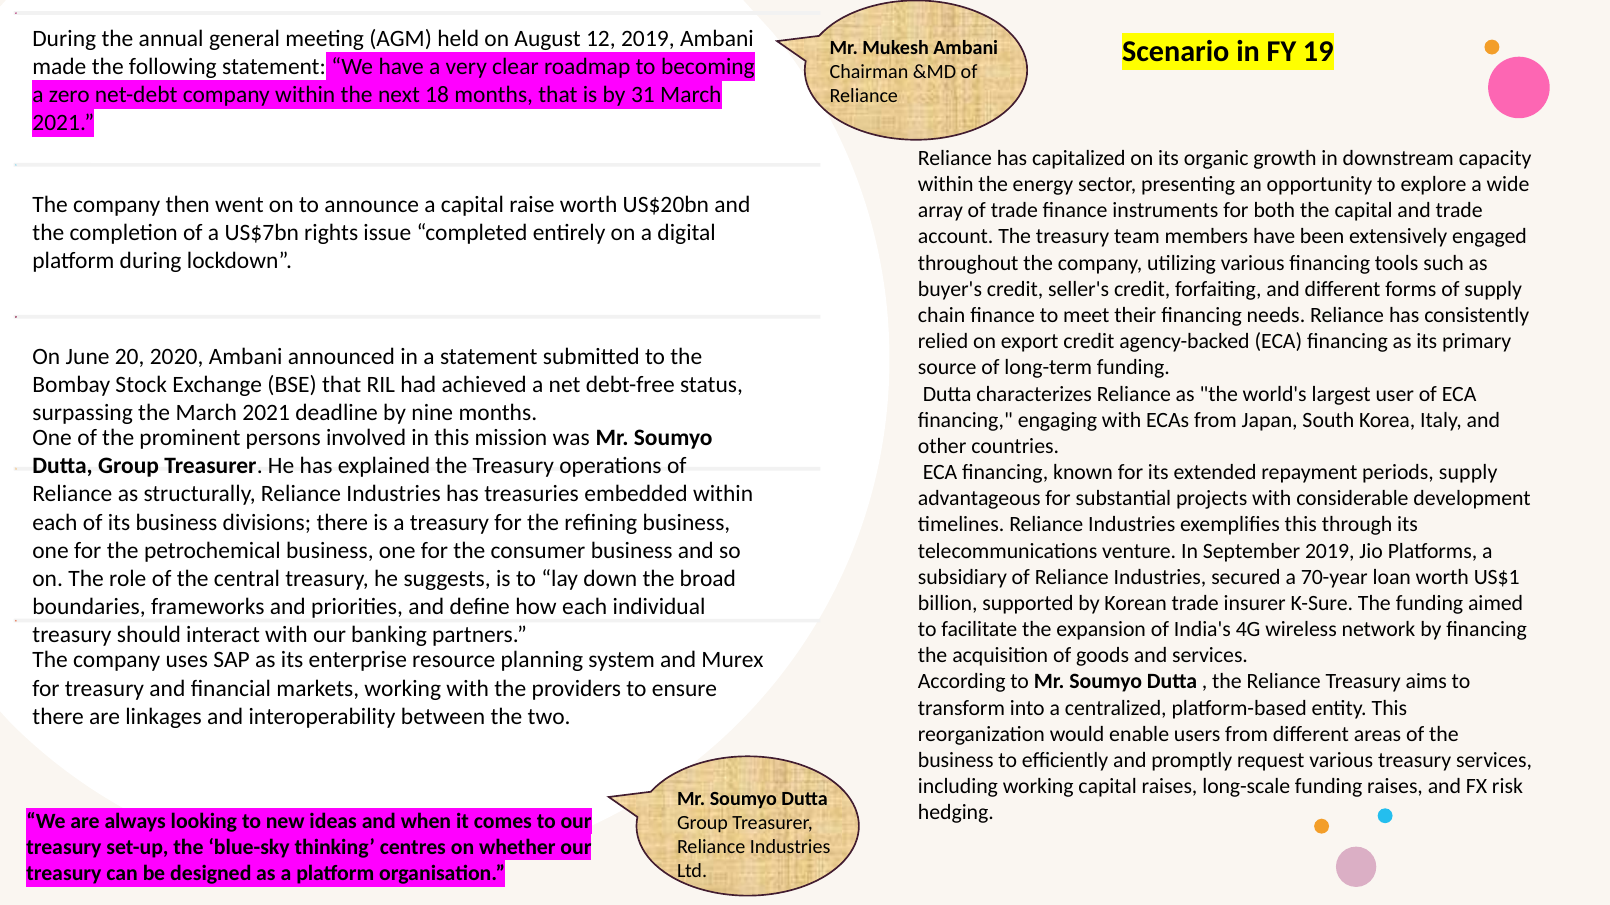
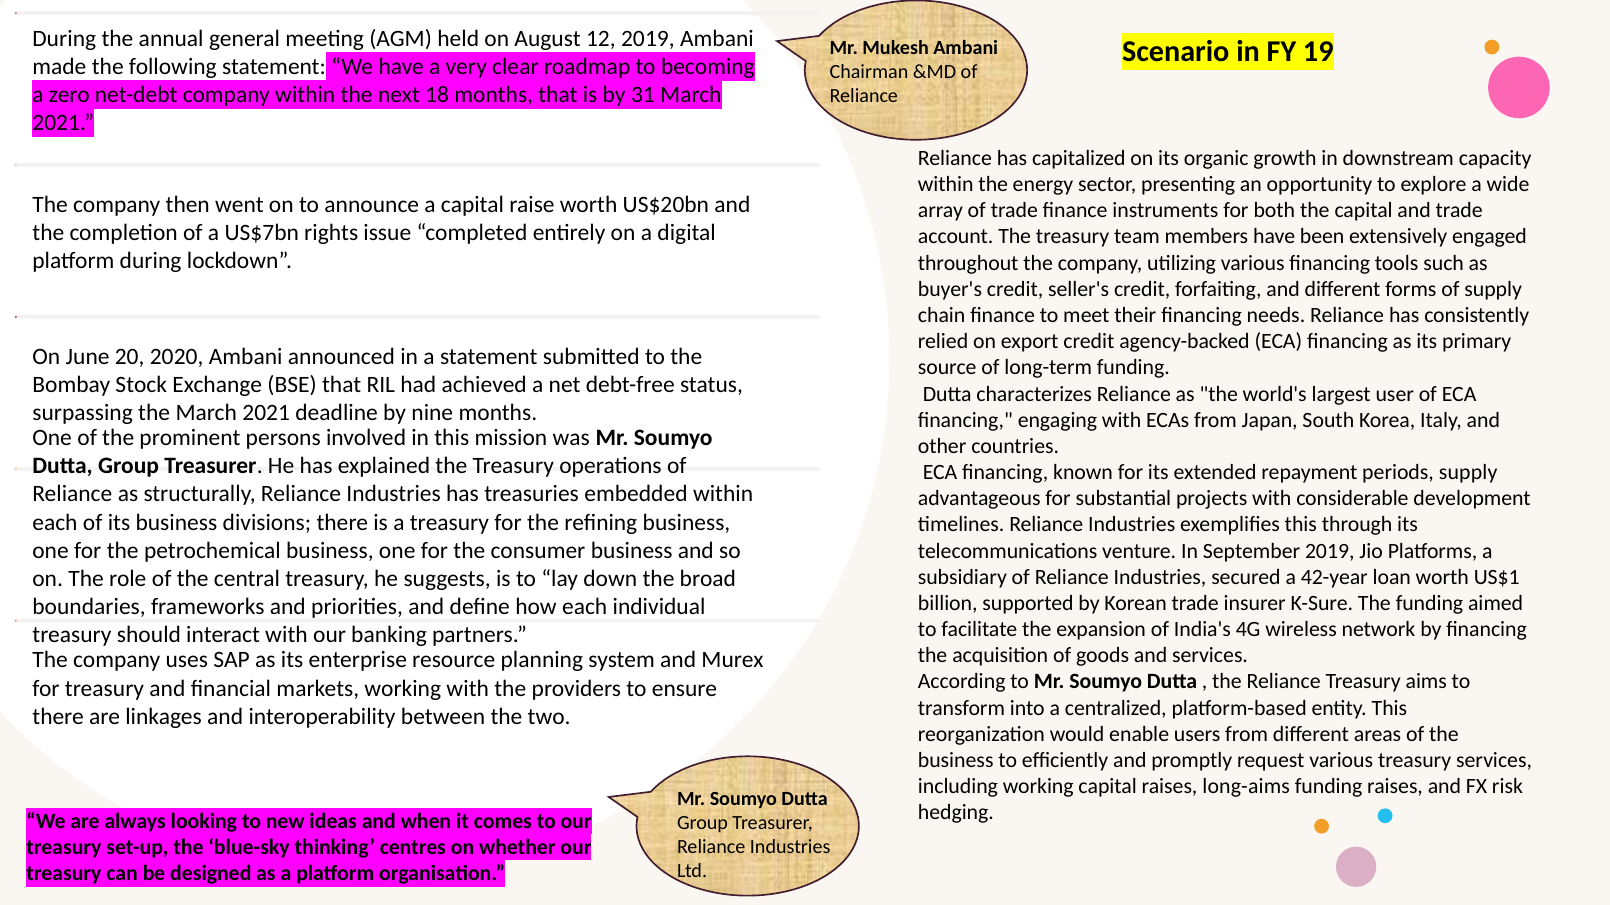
70-year: 70-year -> 42-year
long-scale: long-scale -> long-aims
